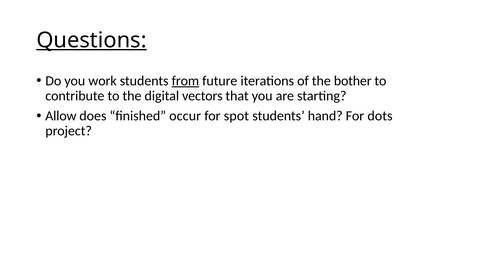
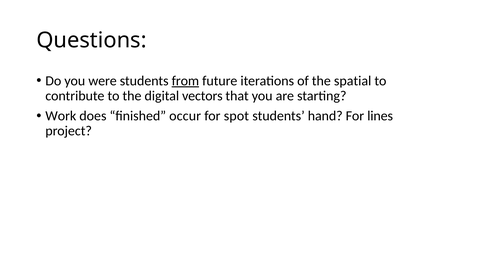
Questions underline: present -> none
work: work -> were
bother: bother -> spatial
Allow: Allow -> Work
dots: dots -> lines
